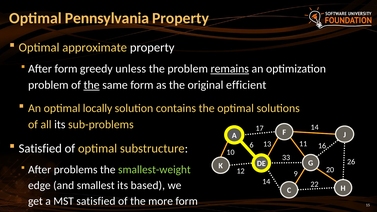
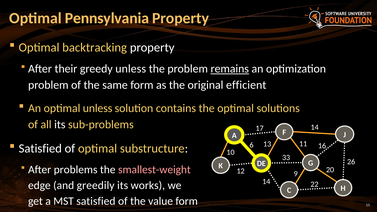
approximate: approximate -> backtracking
After form: form -> their
the at (92, 85) underline: present -> none
optimal locally: locally -> unless
smallest-weight colour: light green -> pink
smallest: smallest -> greedily
based: based -> works
more: more -> value
